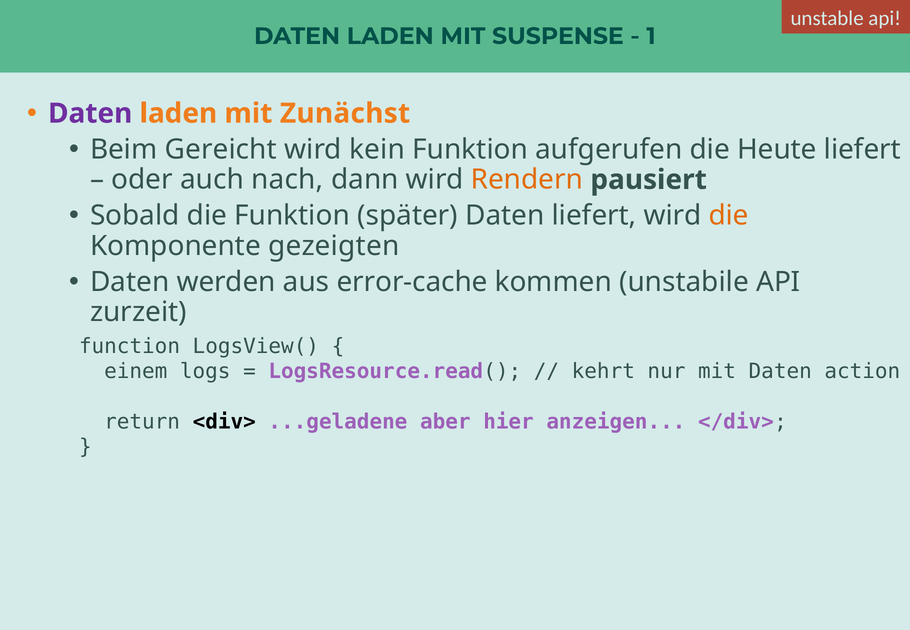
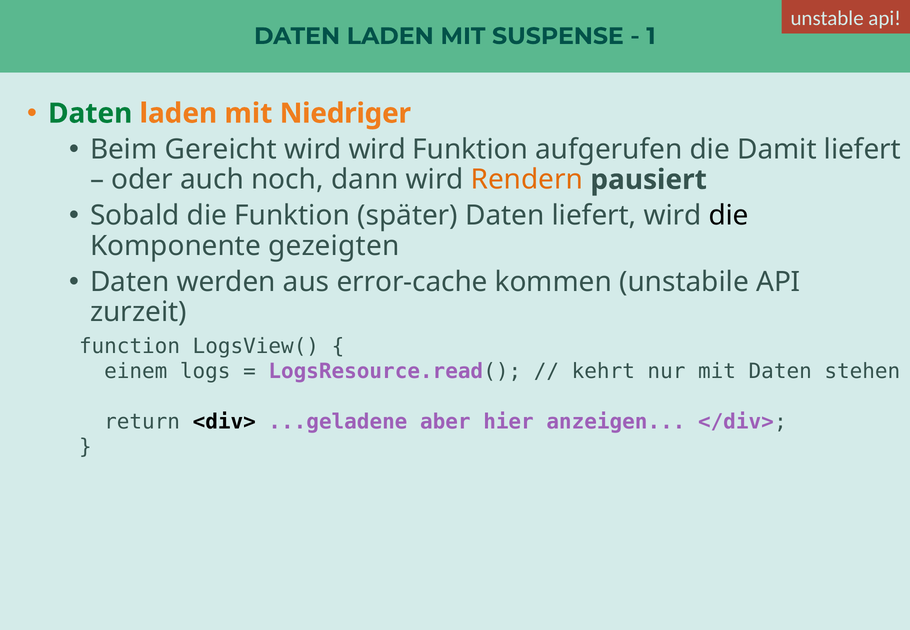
Daten at (90, 113) colour: purple -> green
Zunächst: Zunächst -> Niedriger
wird kein: kein -> wird
Heute: Heute -> Damit
nach: nach -> noch
die at (729, 216) colour: orange -> black
action: action -> stehen
